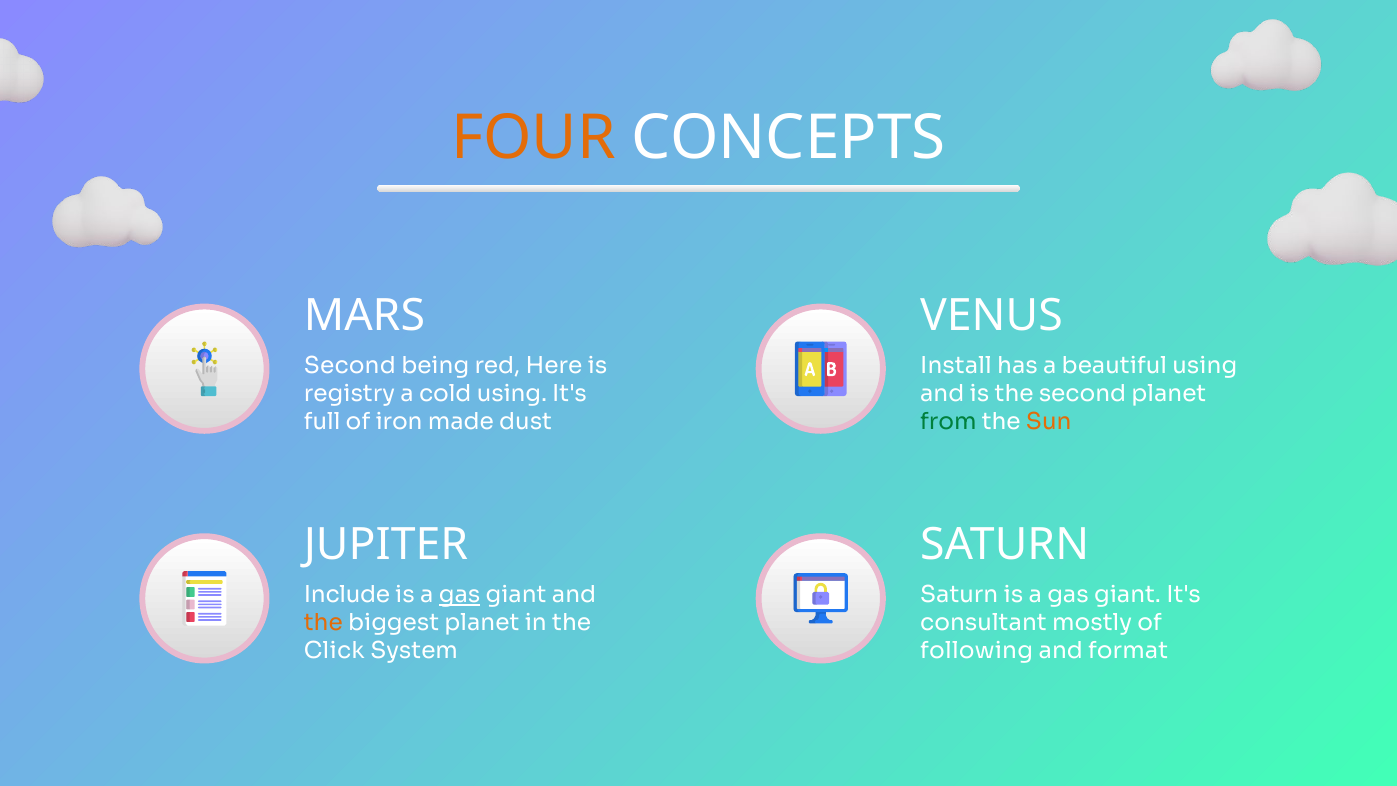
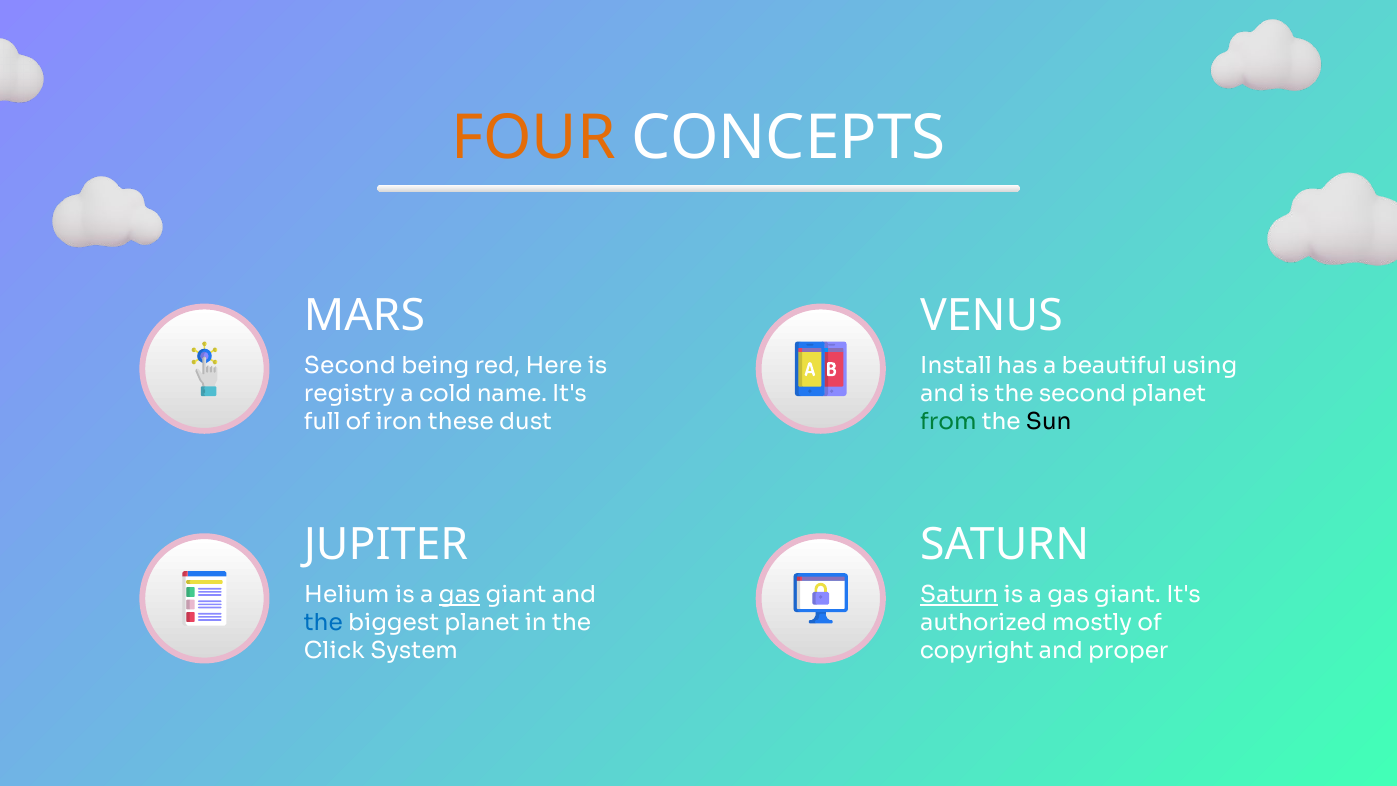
cold using: using -> name
made: made -> these
Sun colour: orange -> black
Include: Include -> Helium
Saturn at (959, 595) underline: none -> present
the at (323, 623) colour: orange -> blue
consultant: consultant -> authorized
following: following -> copyright
format: format -> proper
